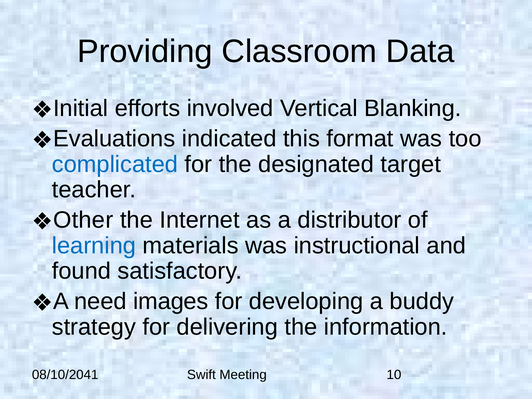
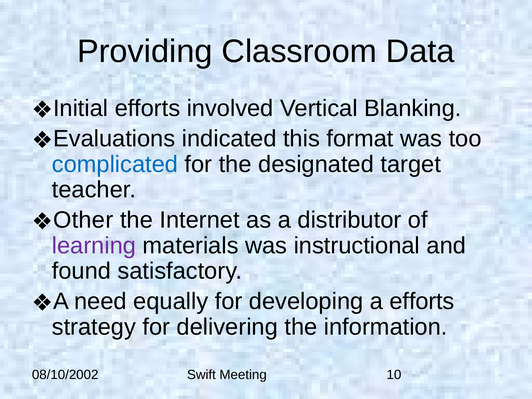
learning colour: blue -> purple
images: images -> equally
a buddy: buddy -> efforts
08/10/2041: 08/10/2041 -> 08/10/2002
